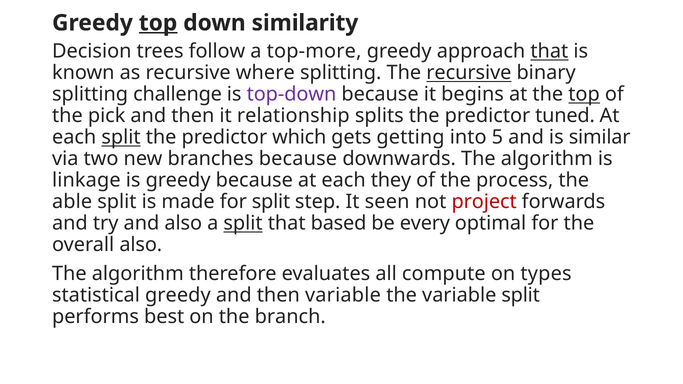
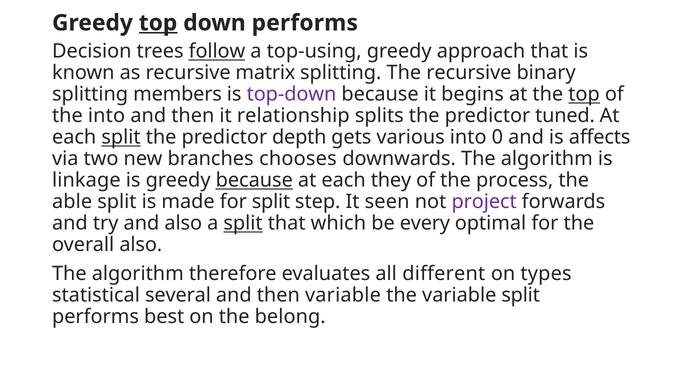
down similarity: similarity -> performs
follow underline: none -> present
top-more: top-more -> top-using
that at (549, 51) underline: present -> none
where: where -> matrix
recursive at (469, 73) underline: present -> none
challenge: challenge -> members
the pick: pick -> into
which: which -> depth
getting: getting -> various
5: 5 -> 0
similar: similar -> affects
branches because: because -> chooses
because at (254, 180) underline: none -> present
project colour: red -> purple
based: based -> which
compute: compute -> different
statistical greedy: greedy -> several
branch: branch -> belong
